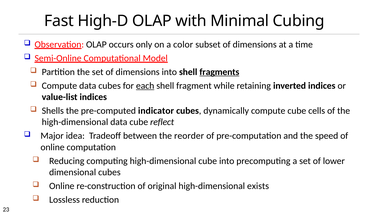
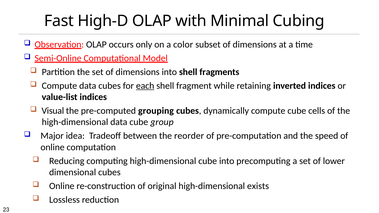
fragments underline: present -> none
Shells: Shells -> Visual
indicator: indicator -> grouping
reflect: reflect -> group
